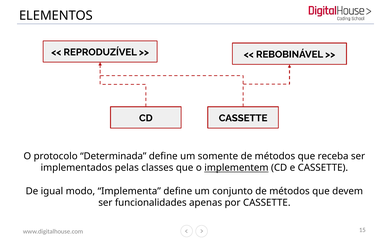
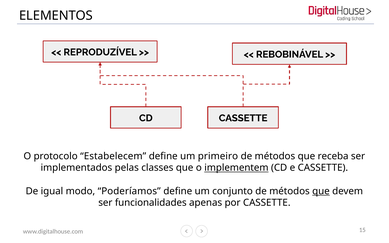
Determinada: Determinada -> Estabelecem
somente: somente -> primeiro
Implementa: Implementa -> Poderíamos
que at (321, 191) underline: none -> present
